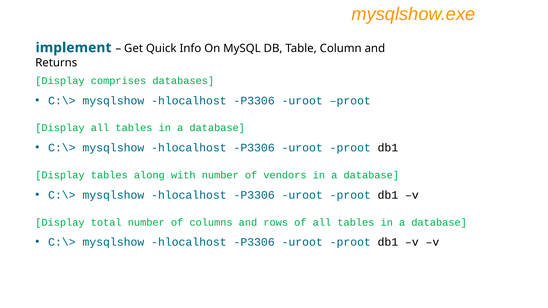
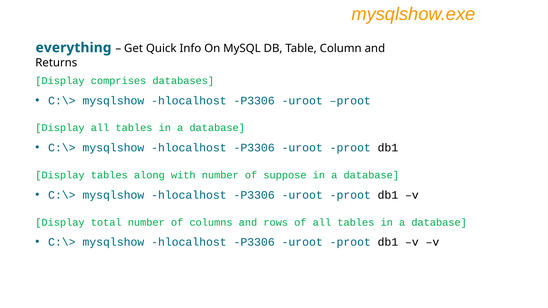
implement: implement -> everything
vendors: vendors -> suppose
